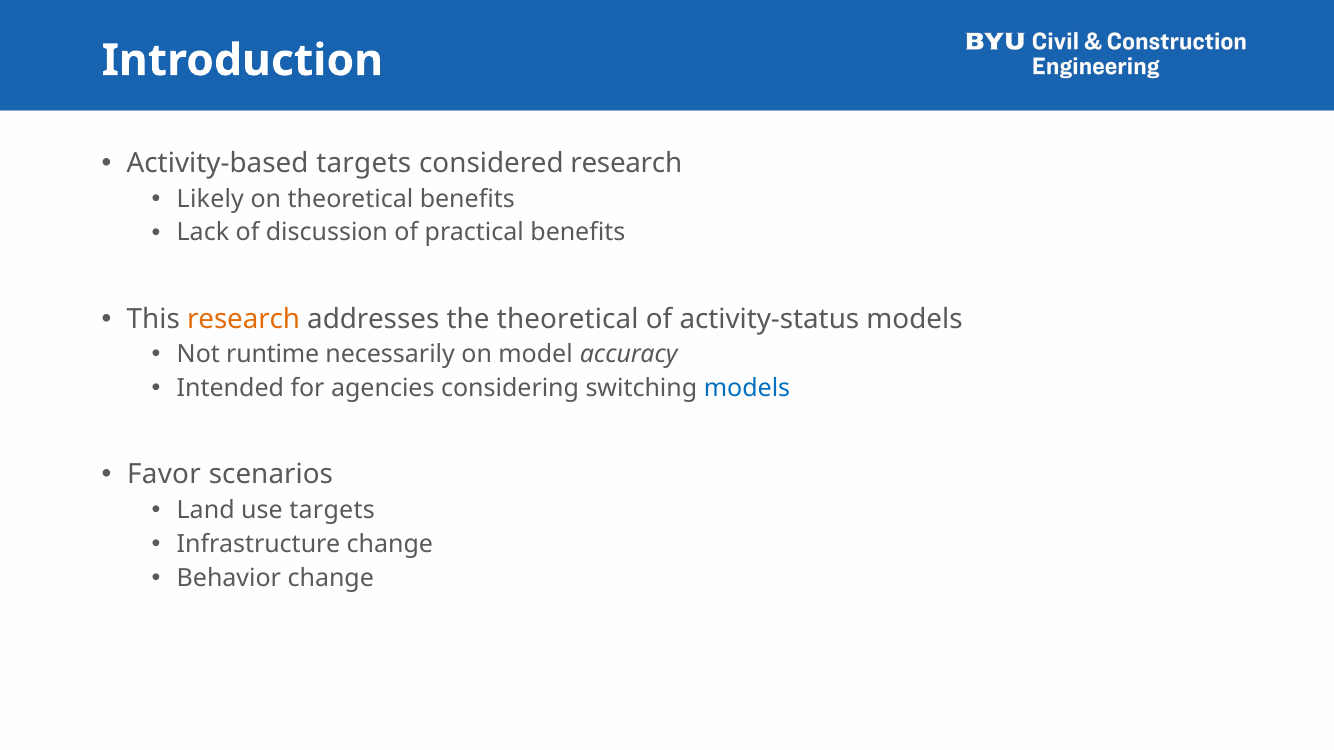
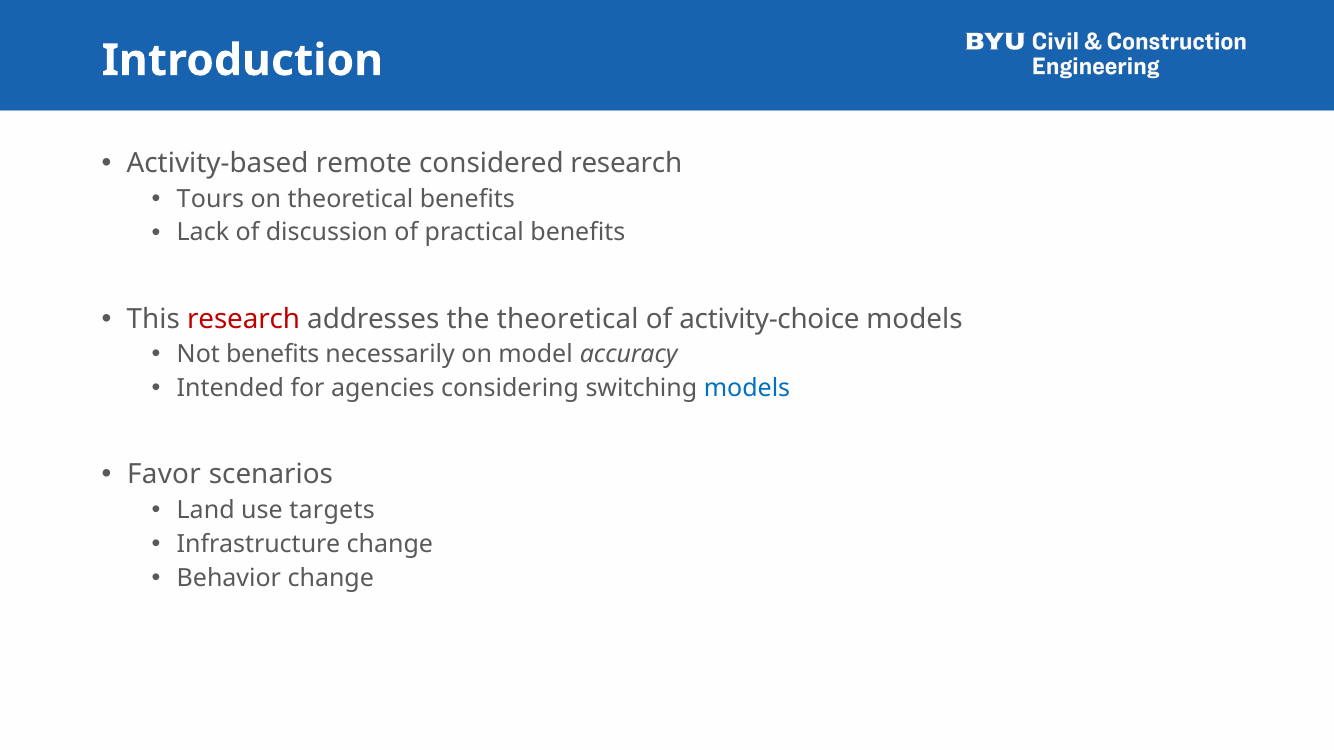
Activity-based targets: targets -> remote
Likely: Likely -> Tours
research at (244, 319) colour: orange -> red
activity-status: activity-status -> activity-choice
Not runtime: runtime -> benefits
